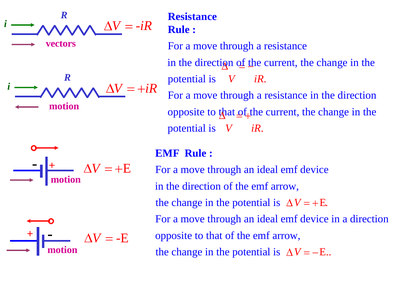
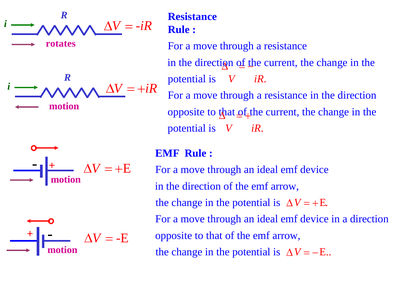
vectors: vectors -> rotates
